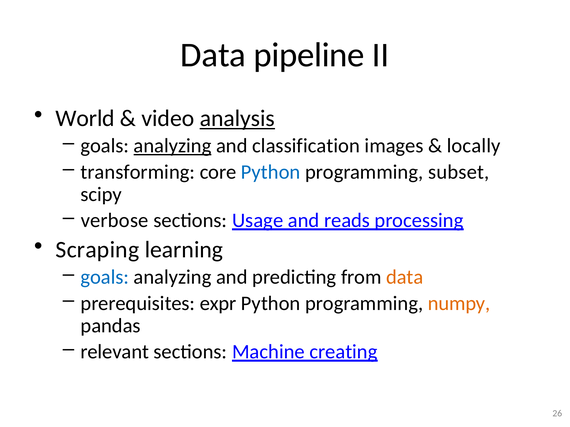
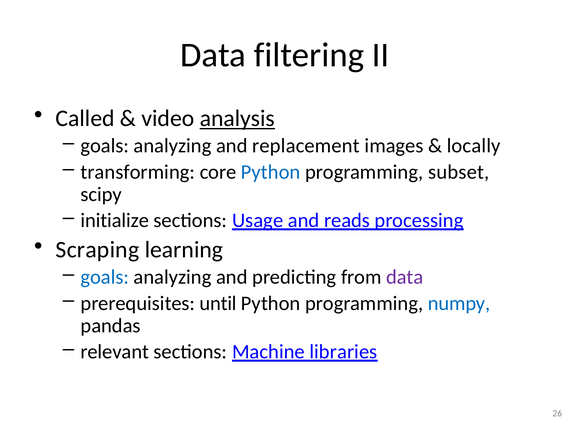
pipeline: pipeline -> filtering
World: World -> Called
analyzing at (173, 146) underline: present -> none
classification: classification -> replacement
verbose: verbose -> initialize
data at (405, 278) colour: orange -> purple
expr: expr -> until
numpy colour: orange -> blue
creating: creating -> libraries
